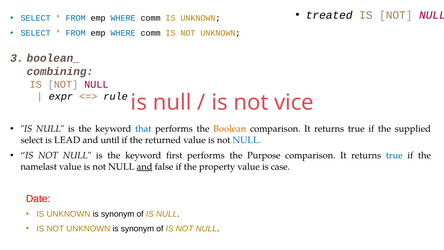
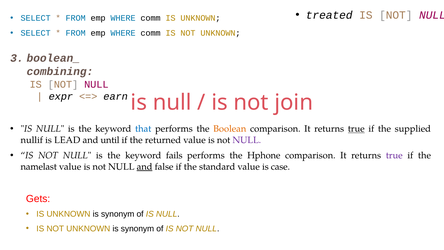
rule: rule -> earn
vice: vice -> join
true at (356, 129) underline: none -> present
select at (32, 140): select -> nullif
NULL at (247, 140) colour: blue -> purple
first: first -> fails
Purpose: Purpose -> Hphone
true at (394, 155) colour: blue -> purple
property: property -> standard
Date: Date -> Gets
